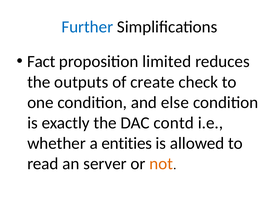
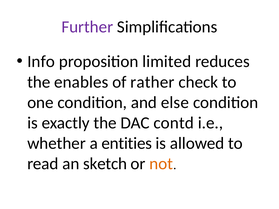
Further colour: blue -> purple
Fact: Fact -> Info
outputs: outputs -> enables
create: create -> rather
server: server -> sketch
